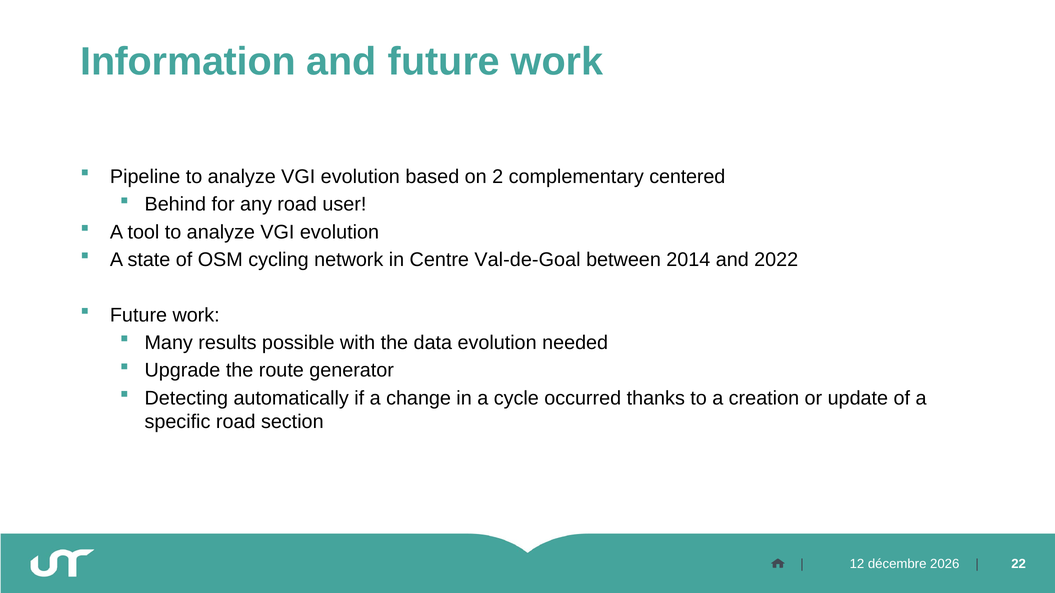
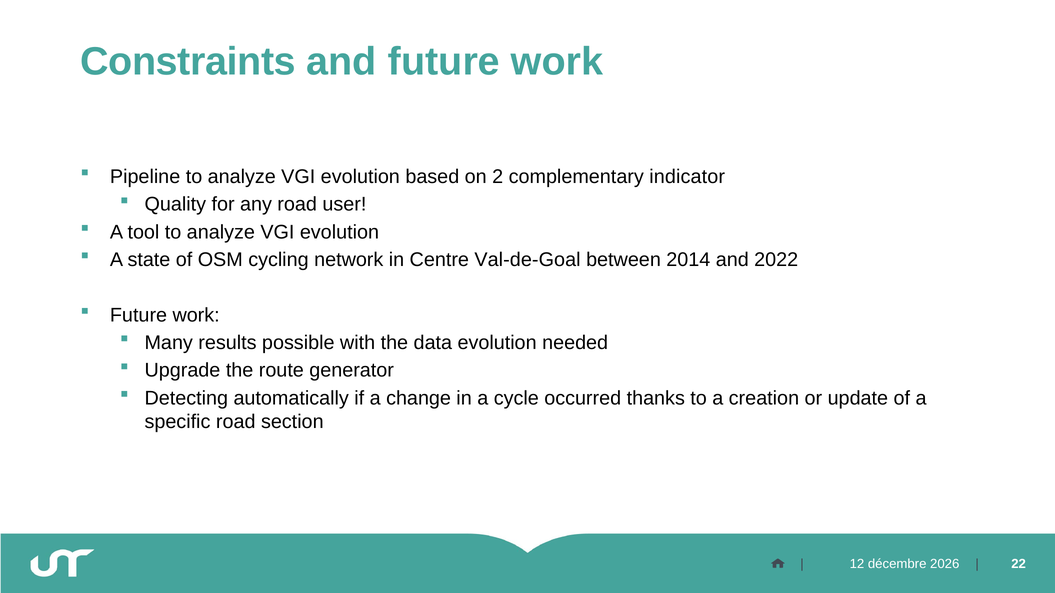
Information: Information -> Constraints
centered: centered -> indicator
Behind: Behind -> Quality
